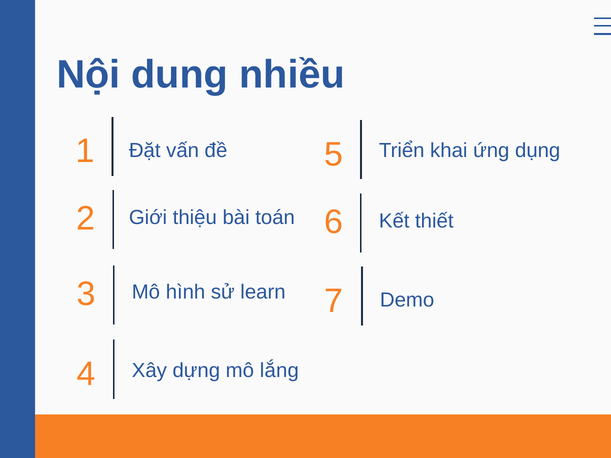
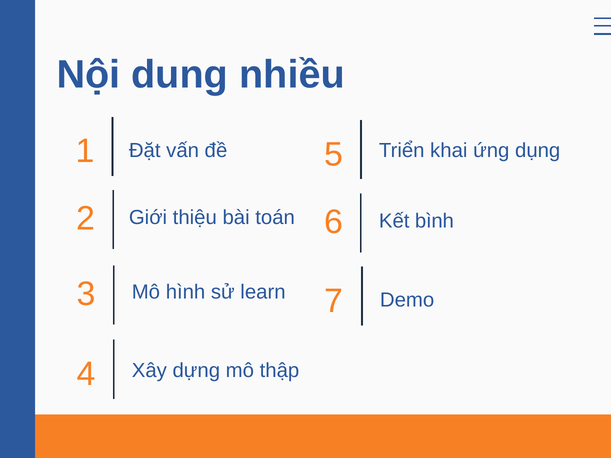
thiết: thiết -> bình
lắng: lắng -> thập
